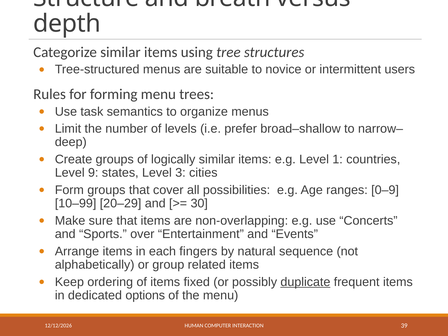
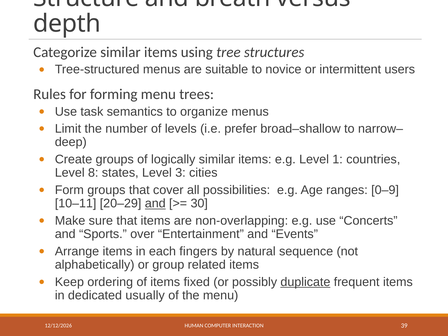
9: 9 -> 8
10–99: 10–99 -> 10–11
and at (155, 204) underline: none -> present
options: options -> usually
